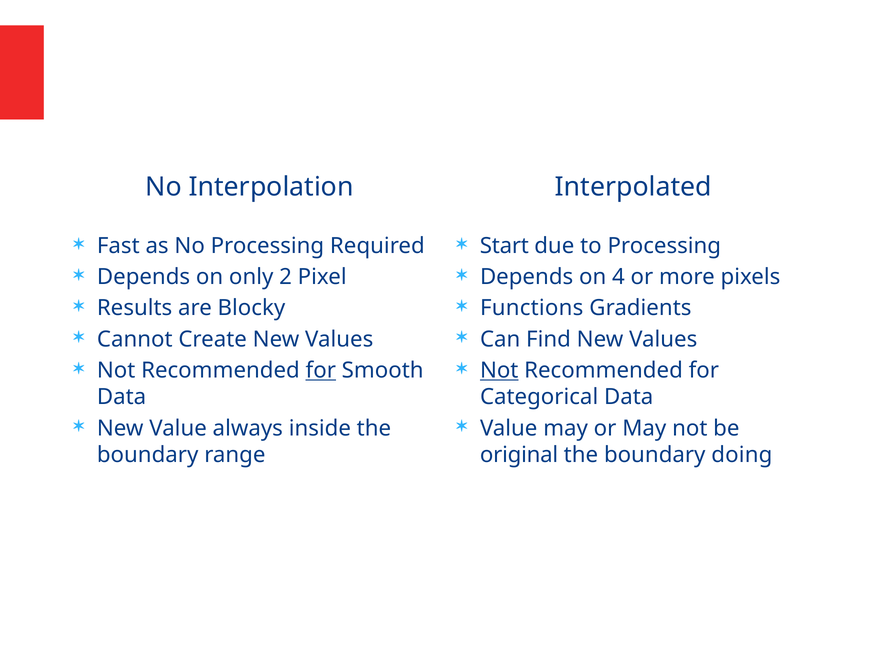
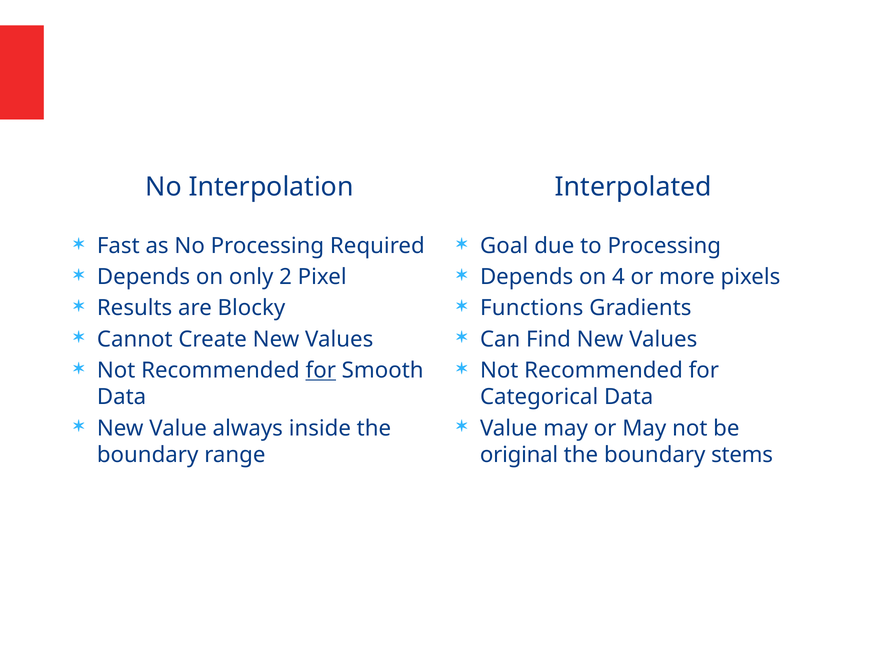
Start: Start -> Goal
Not at (499, 370) underline: present -> none
doing: doing -> stems
